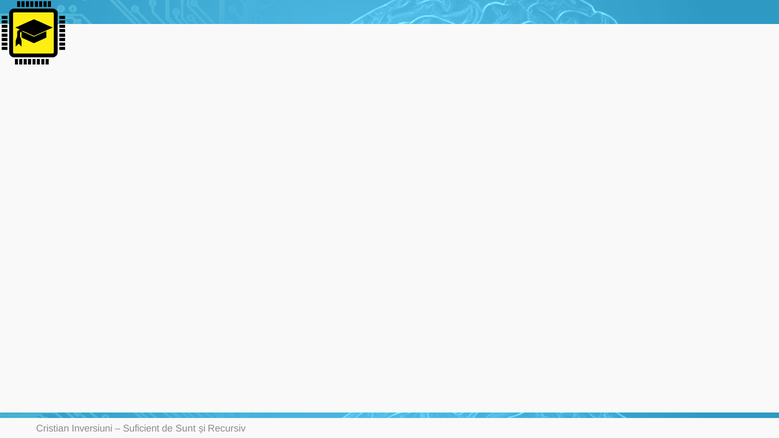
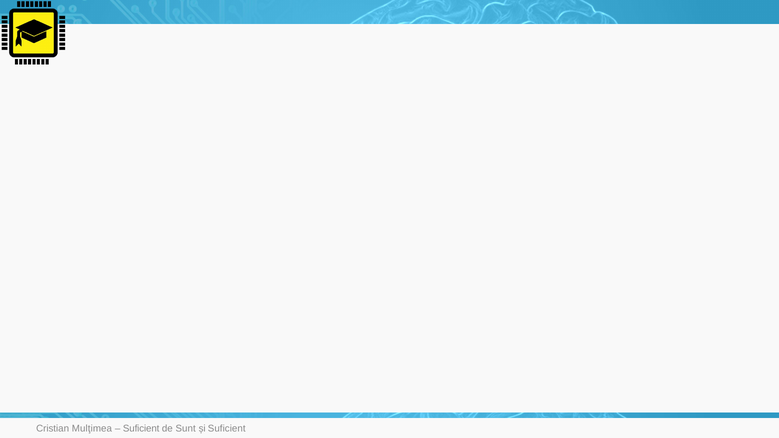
Inversiuni: Inversiuni -> Mulţimea
și Recursiv: Recursiv -> Suficient
